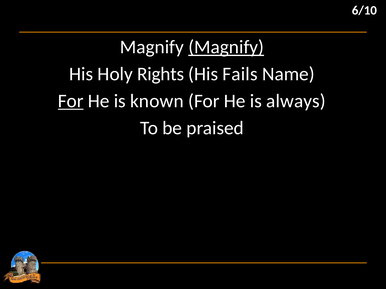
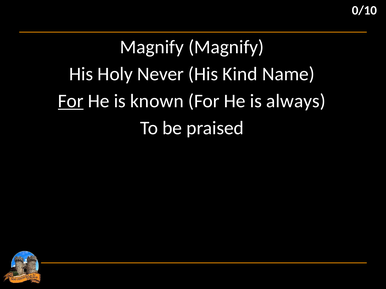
6/10: 6/10 -> 0/10
Magnify at (226, 47) underline: present -> none
Rights: Rights -> Never
Fails: Fails -> Kind
